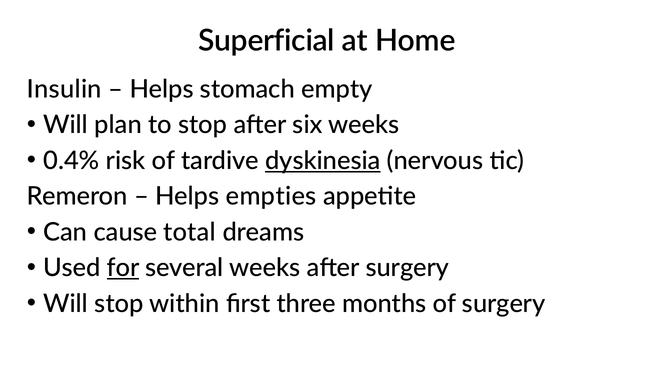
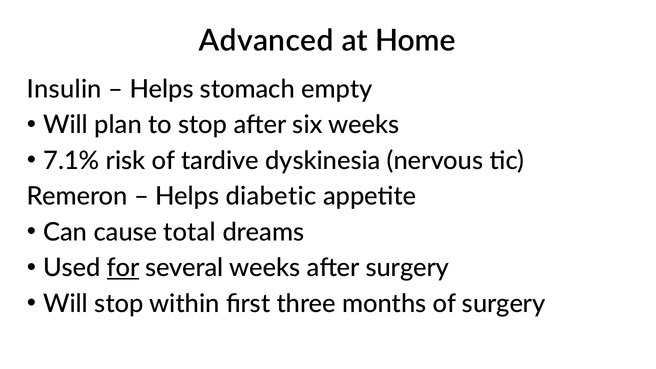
Superficial: Superficial -> Advanced
0.4%: 0.4% -> 7.1%
dyskinesia underline: present -> none
empties: empties -> diabetic
